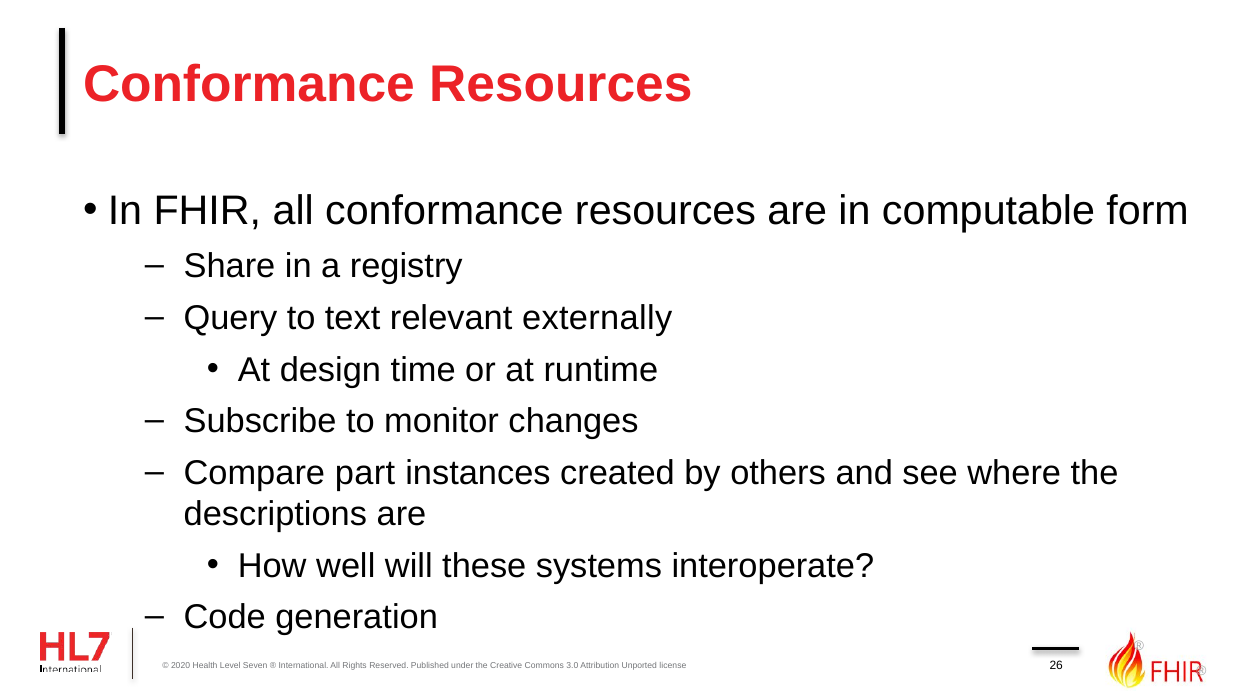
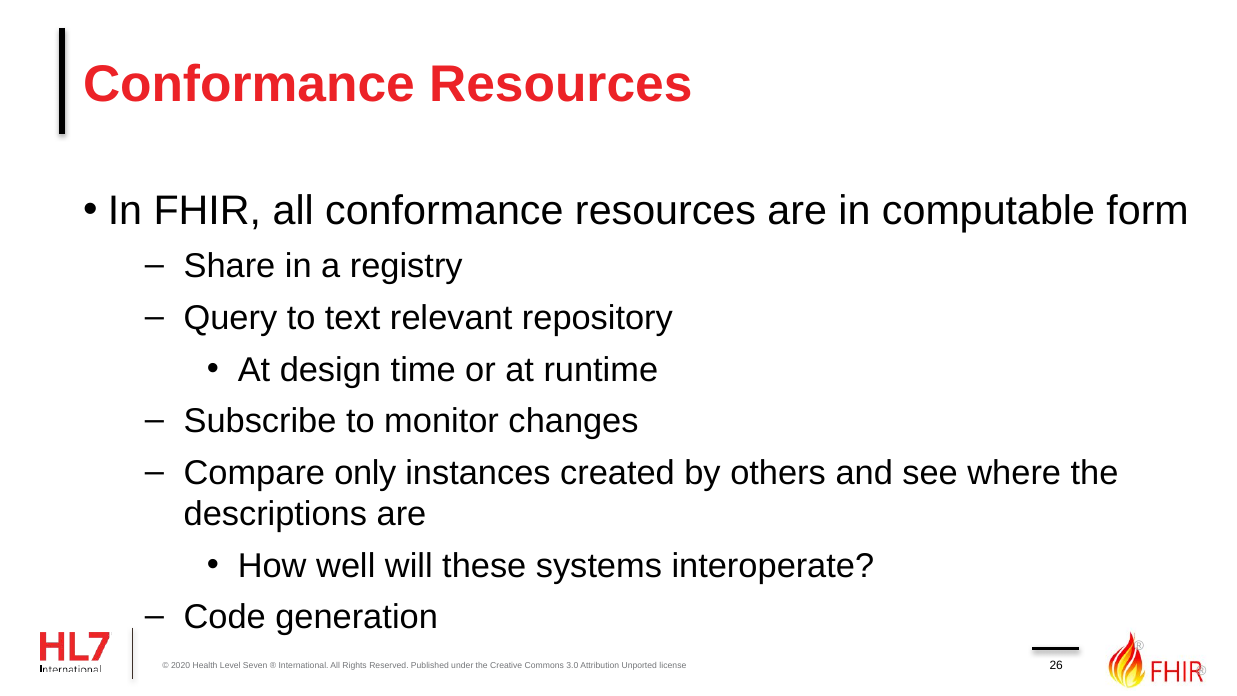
externally: externally -> repository
part: part -> only
